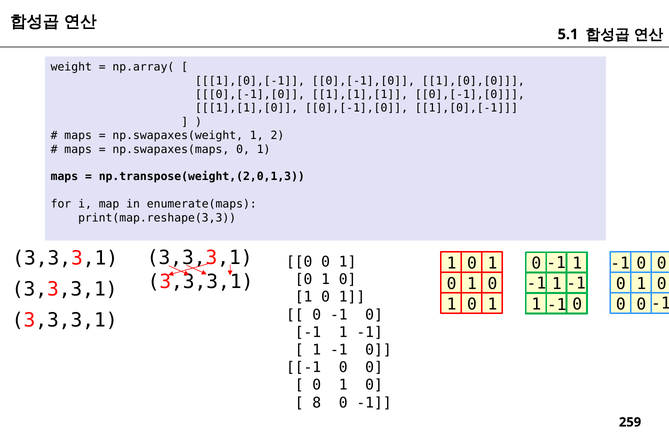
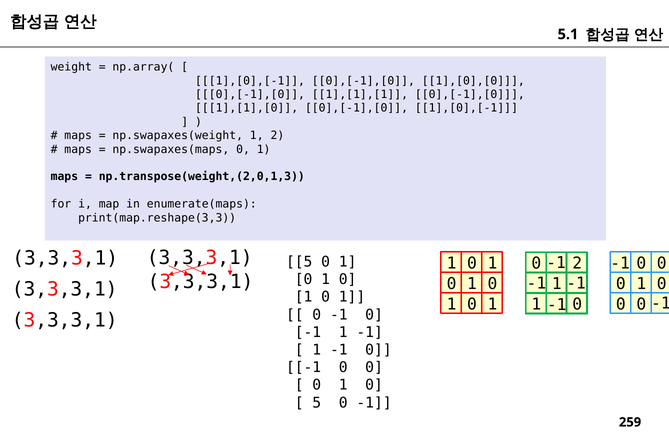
0 at (299, 262): 0 -> 5
1 at (577, 263): 1 -> 2
8 at (317, 402): 8 -> 5
